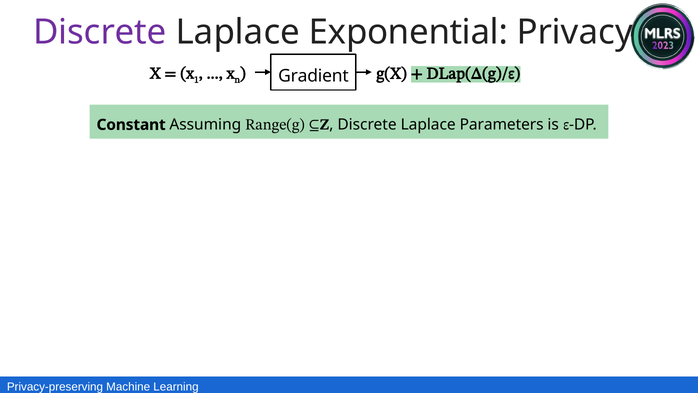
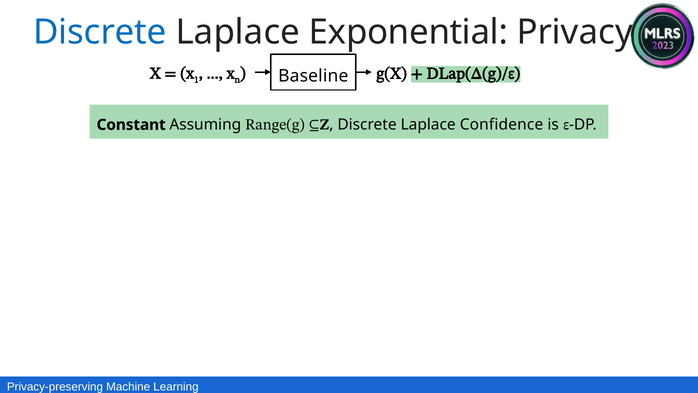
Discrete at (100, 32) colour: purple -> blue
Gradient: Gradient -> Baseline
Parameters: Parameters -> Confidence
